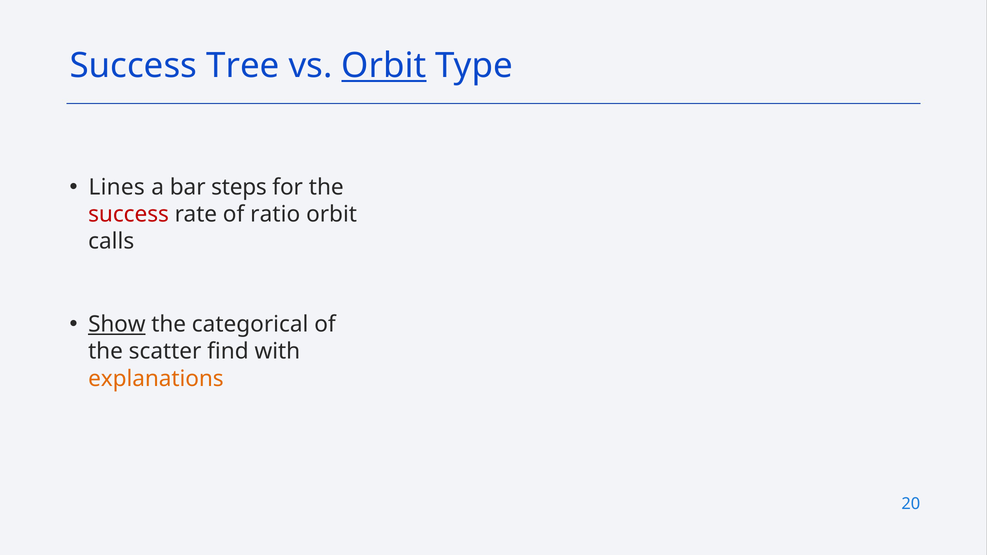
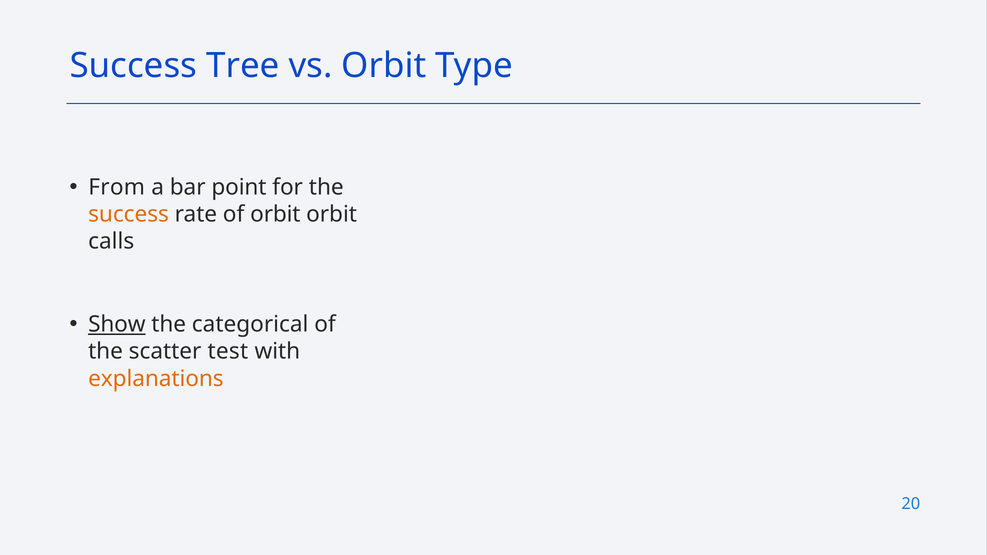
Orbit at (384, 66) underline: present -> none
Lines: Lines -> From
steps: steps -> point
success at (129, 214) colour: red -> orange
of ratio: ratio -> orbit
find: find -> test
